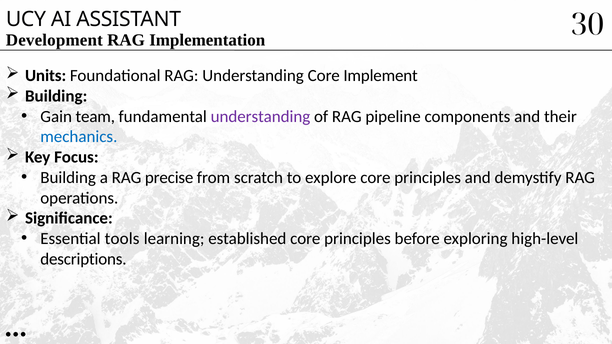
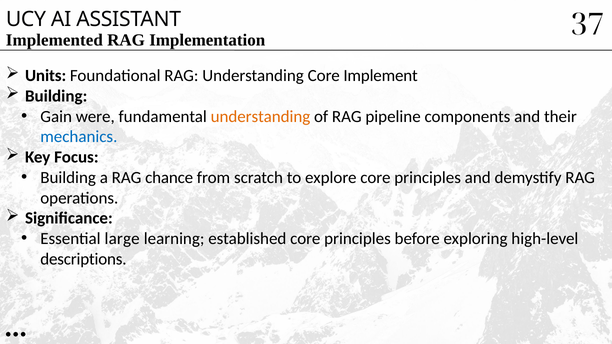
30: 30 -> 37
Development: Development -> Implemented
team: team -> were
understanding at (260, 117) colour: purple -> orange
precise: precise -> chance
tools: tools -> large
